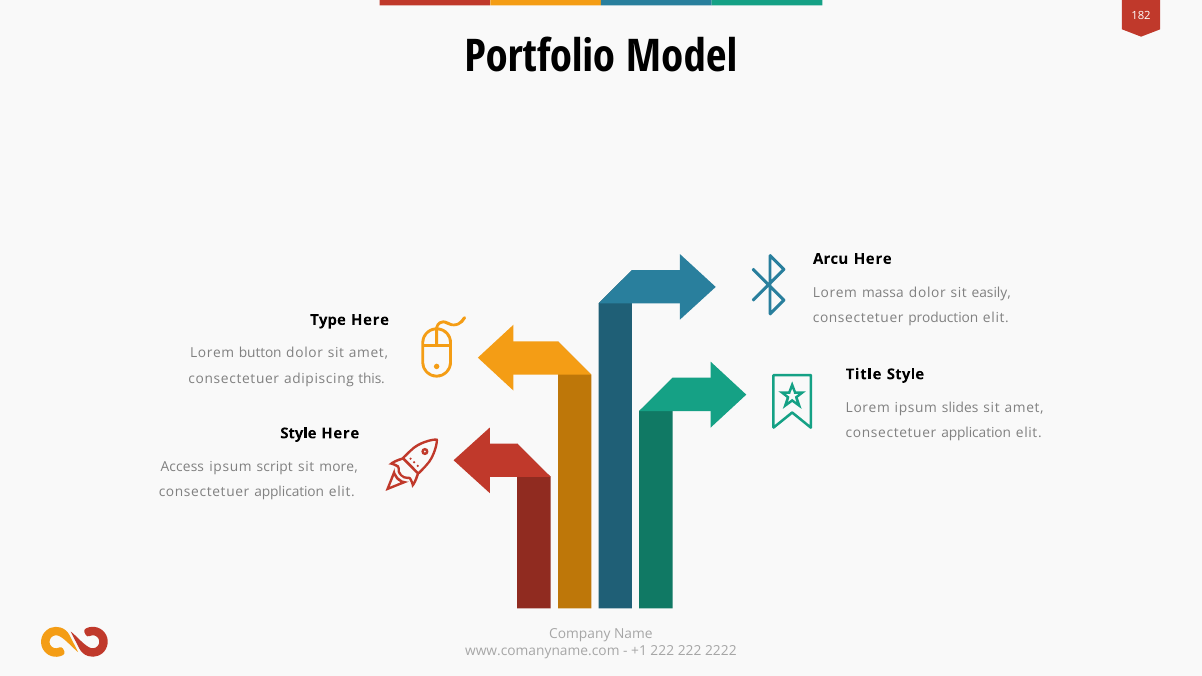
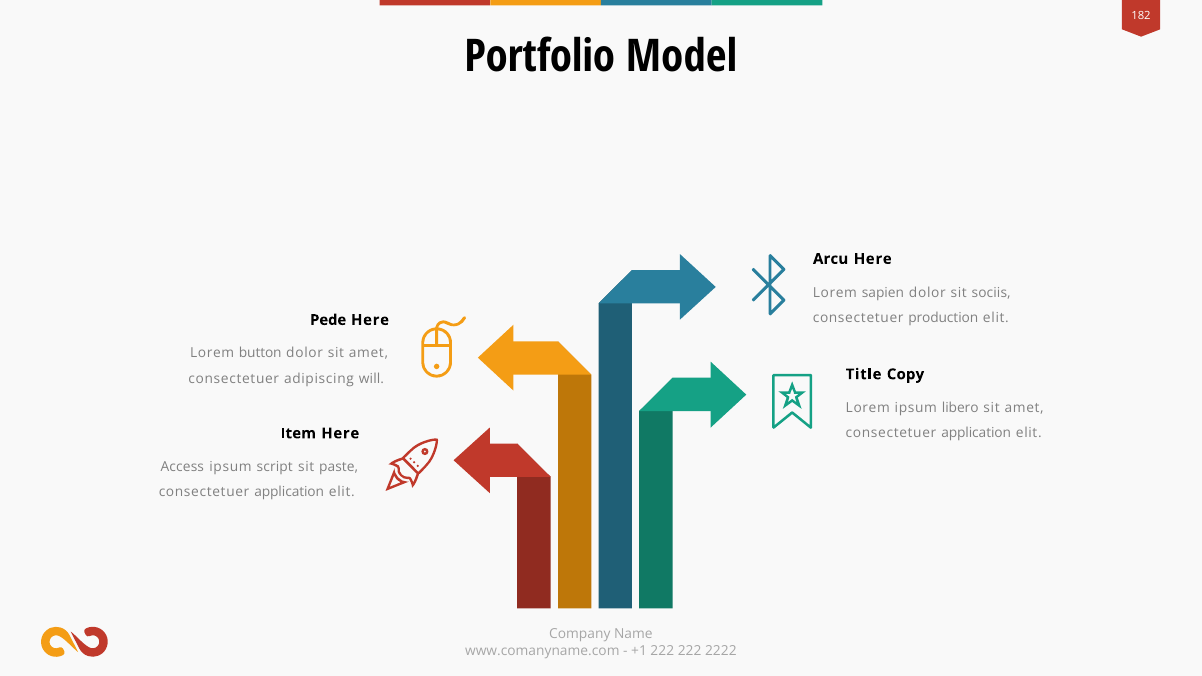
massa: massa -> sapien
easily: easily -> sociis
Type: Type -> Pede
Title Style: Style -> Copy
this: this -> will
slides: slides -> libero
Style at (298, 433): Style -> Item
more: more -> paste
